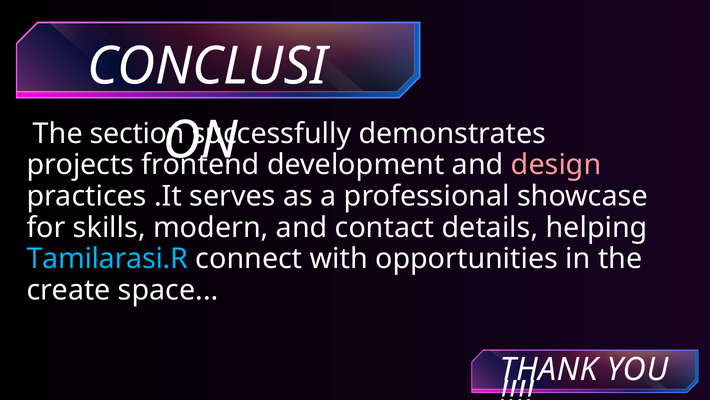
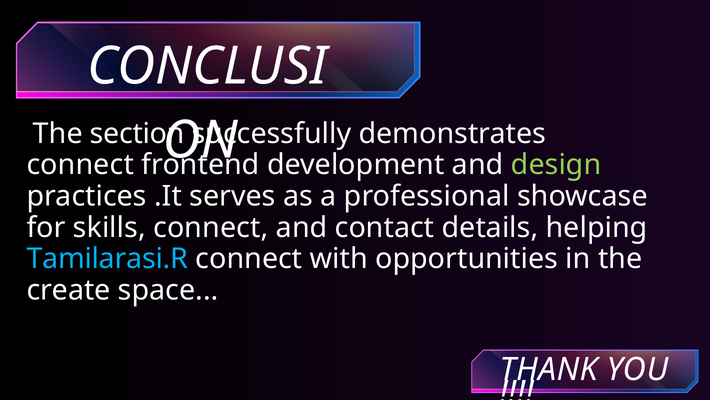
projects at (80, 165): projects -> connect
design colour: pink -> light green
skills modern: modern -> connect
